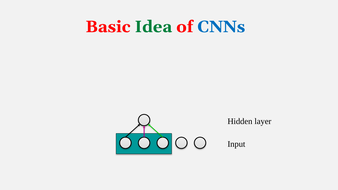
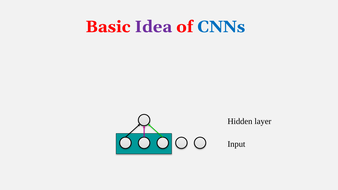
Idea colour: green -> purple
